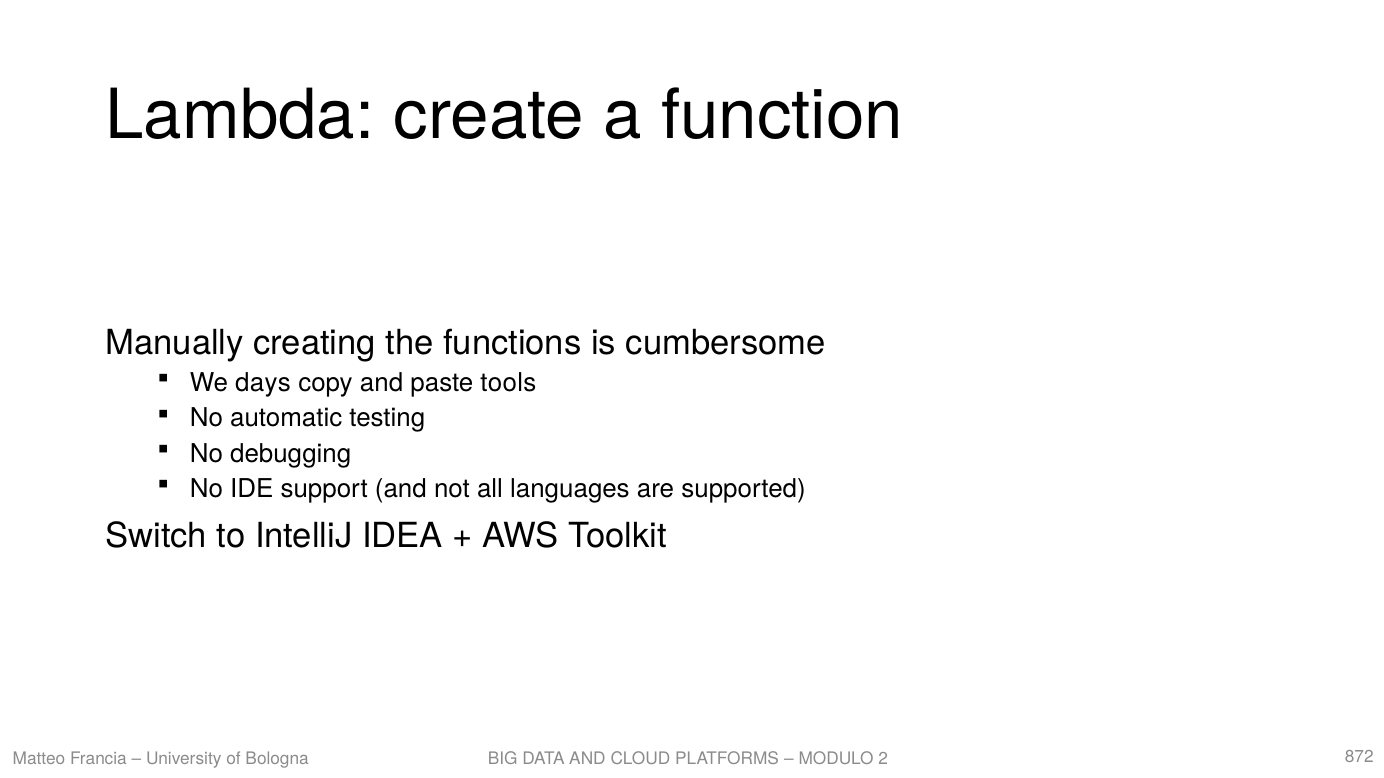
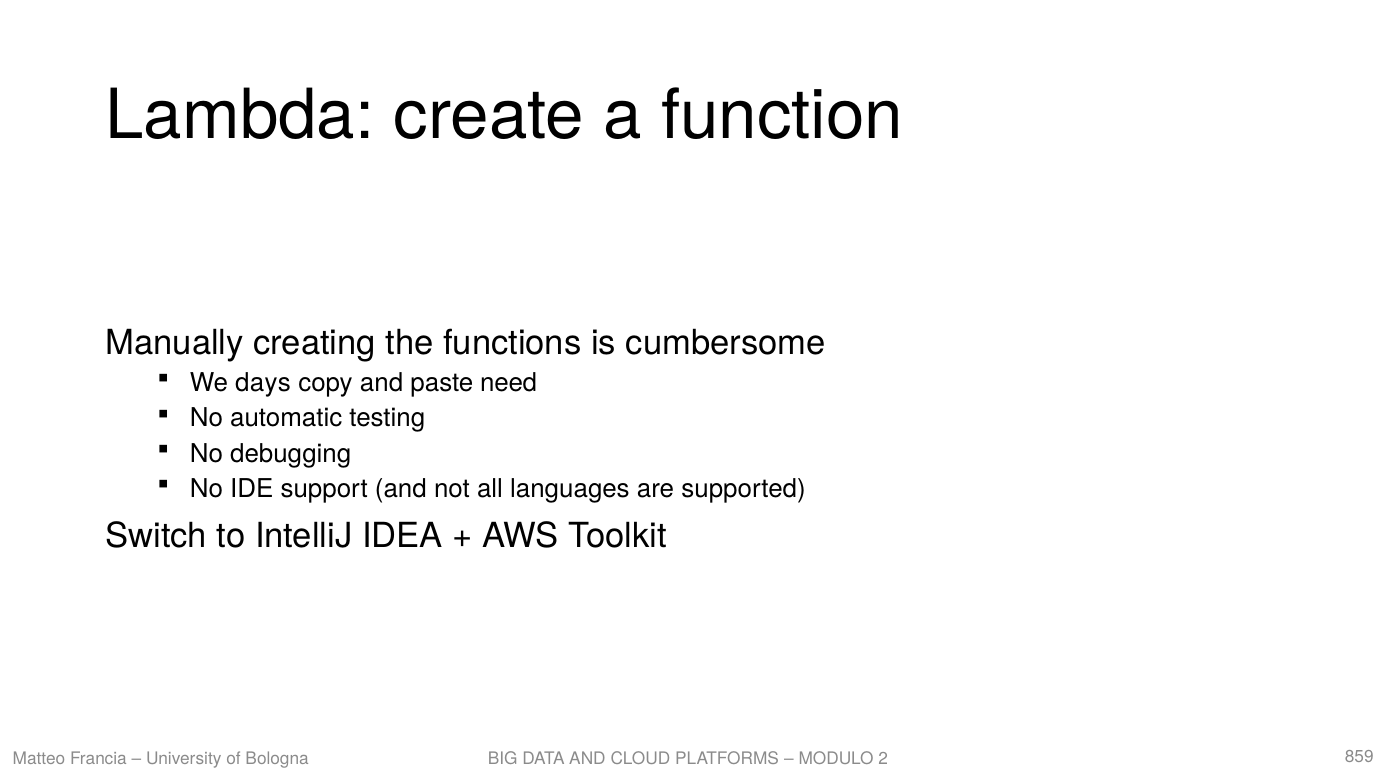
tools: tools -> need
872: 872 -> 859
